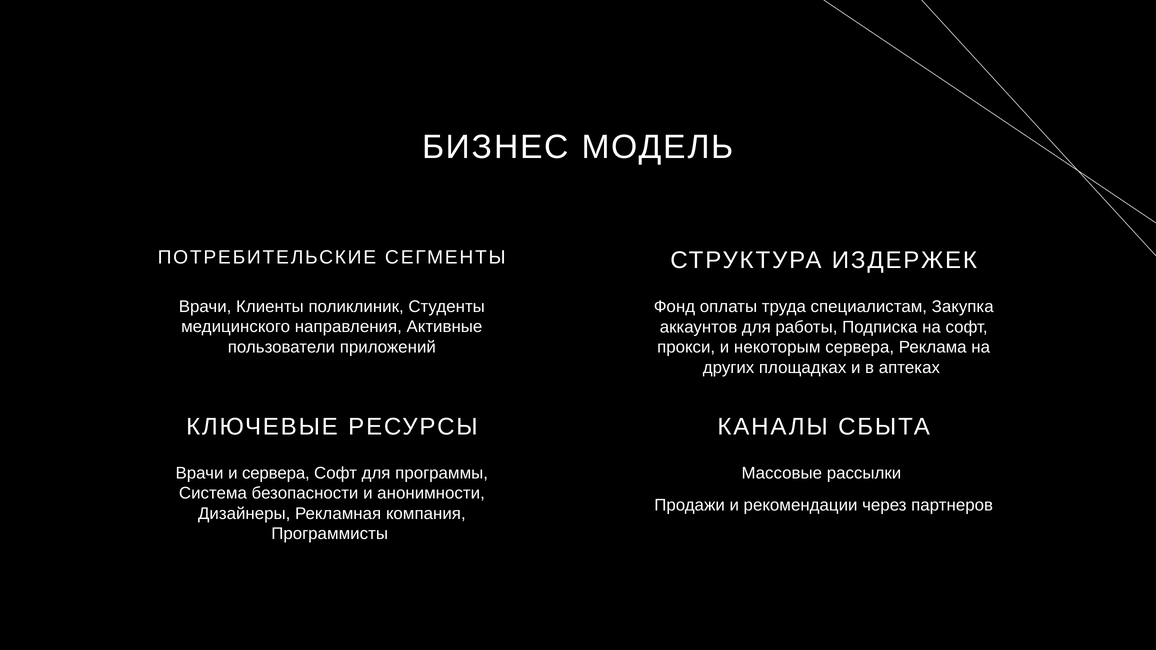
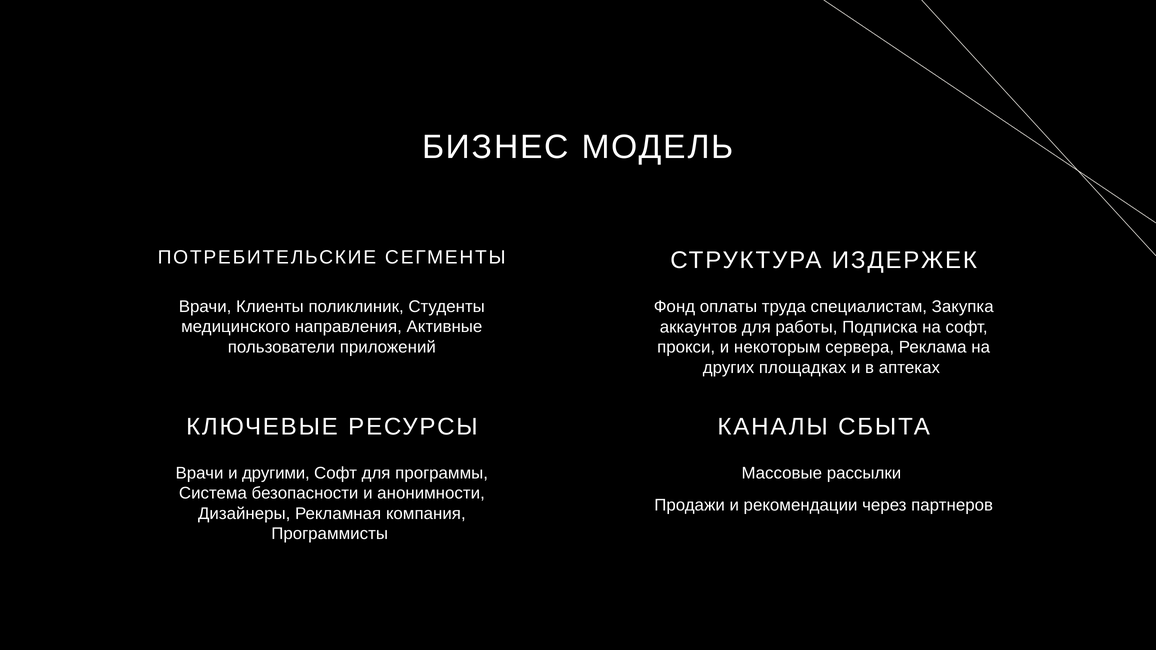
и сервера: сервера -> другими
